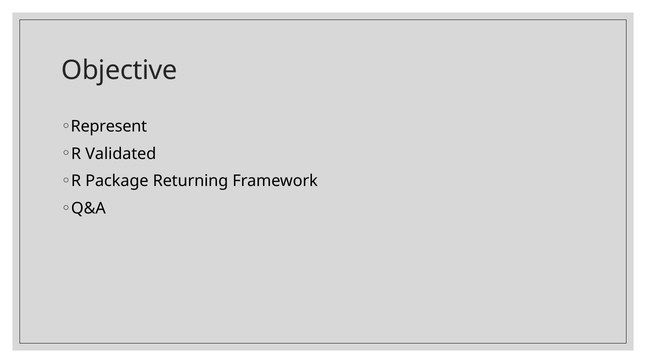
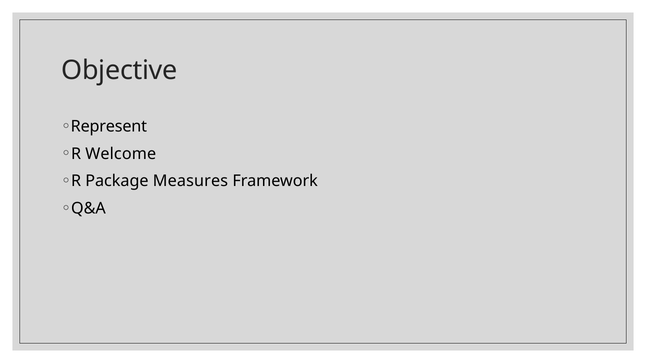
Validated: Validated -> Welcome
Returning: Returning -> Measures
